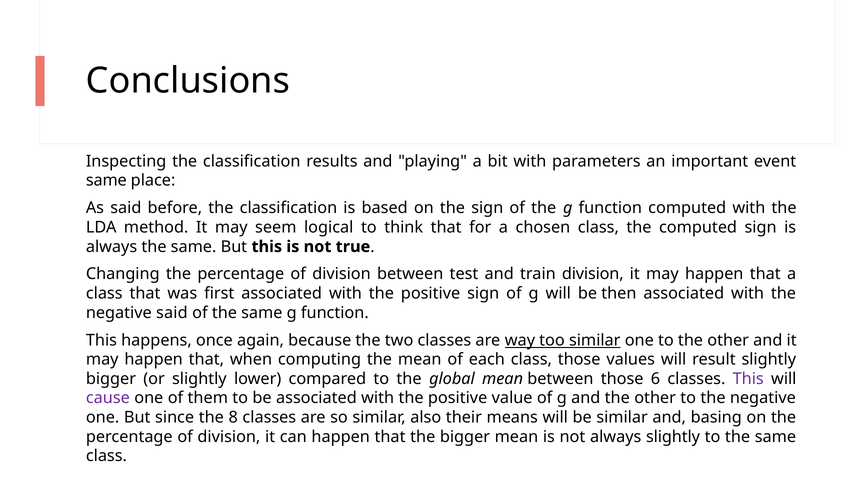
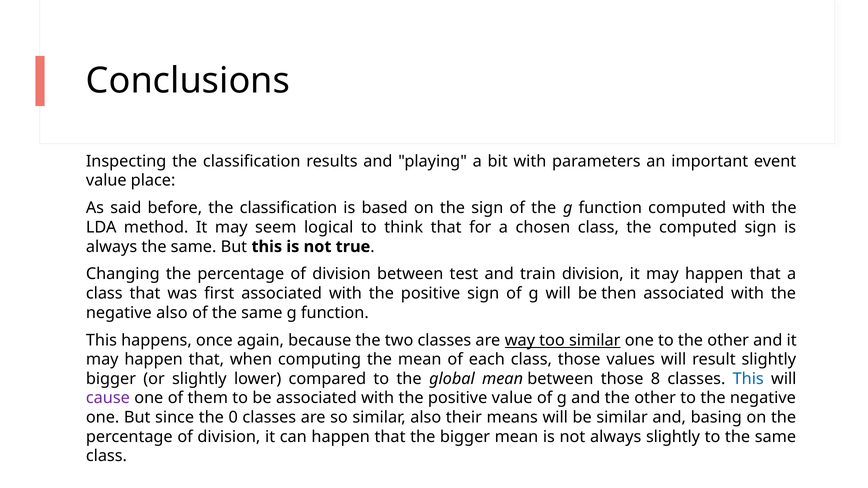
same at (106, 181): same -> value
negative said: said -> also
6: 6 -> 8
This at (748, 379) colour: purple -> blue
8: 8 -> 0
